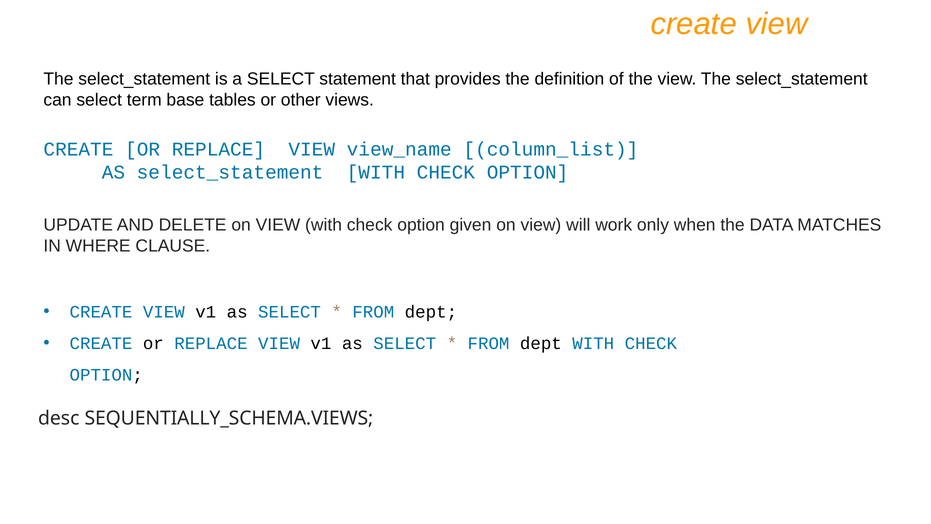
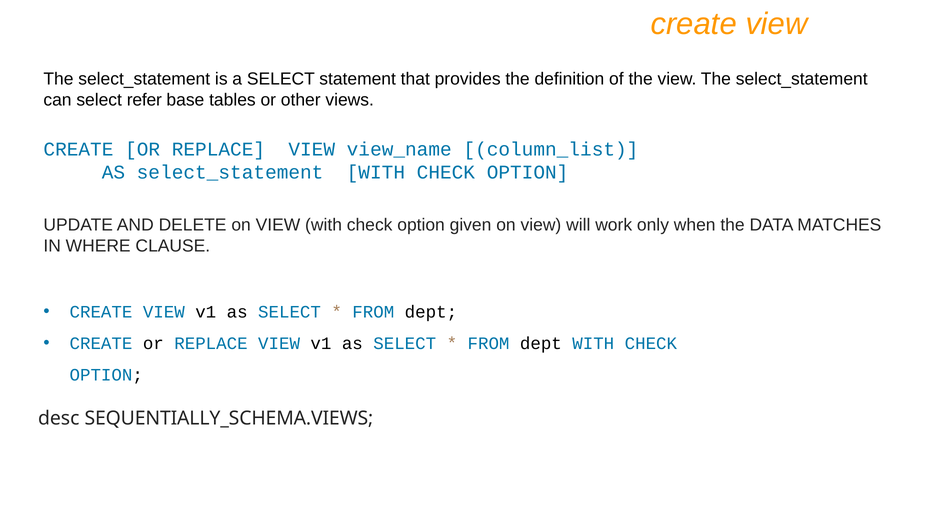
term: term -> refer
